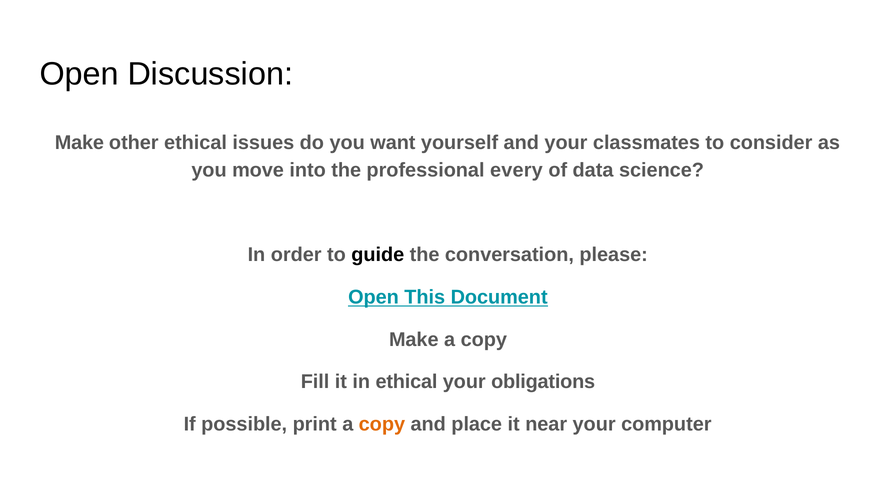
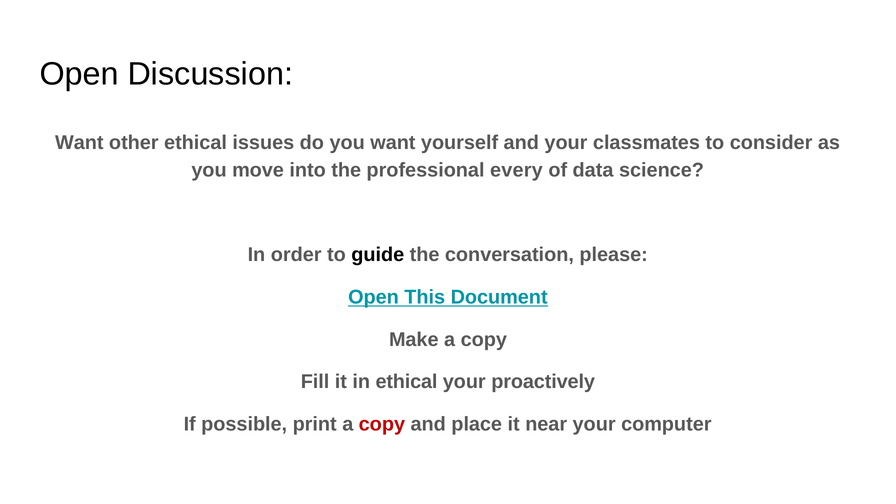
Make at (79, 143): Make -> Want
obligations: obligations -> proactively
copy at (382, 424) colour: orange -> red
